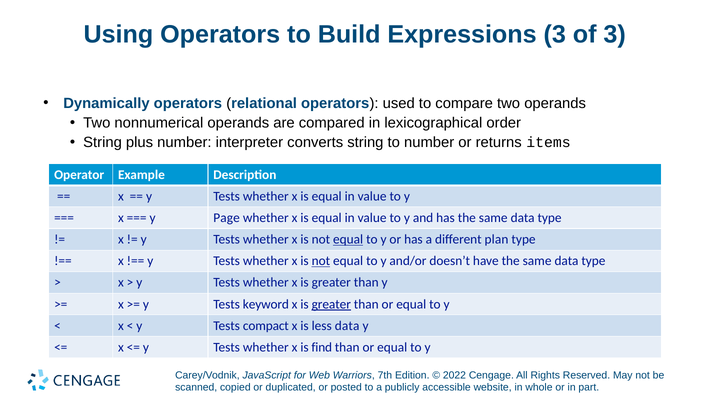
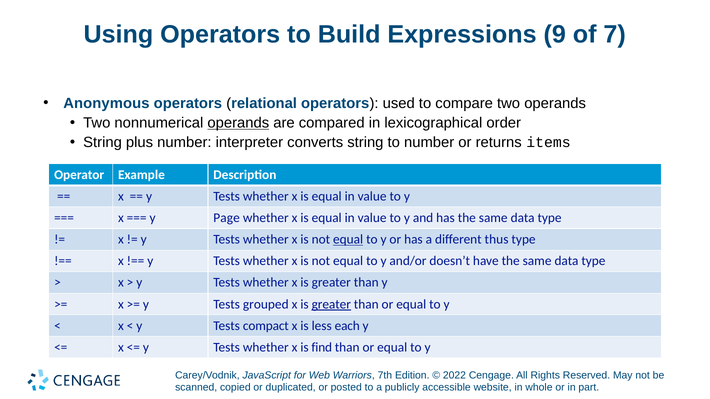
Expressions 3: 3 -> 9
of 3: 3 -> 7
Dynamically: Dynamically -> Anonymous
operands at (238, 123) underline: none -> present
plan: plan -> thus
not at (321, 261) underline: present -> none
keyword: keyword -> grouped
less data: data -> each
